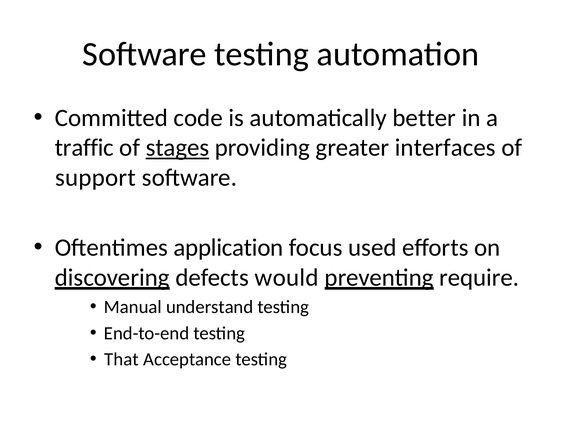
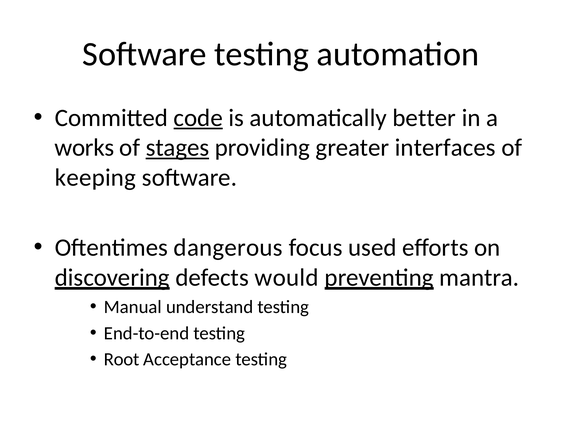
code underline: none -> present
traffic: traffic -> works
support: support -> keeping
application: application -> dangerous
require: require -> mantra
That: That -> Root
